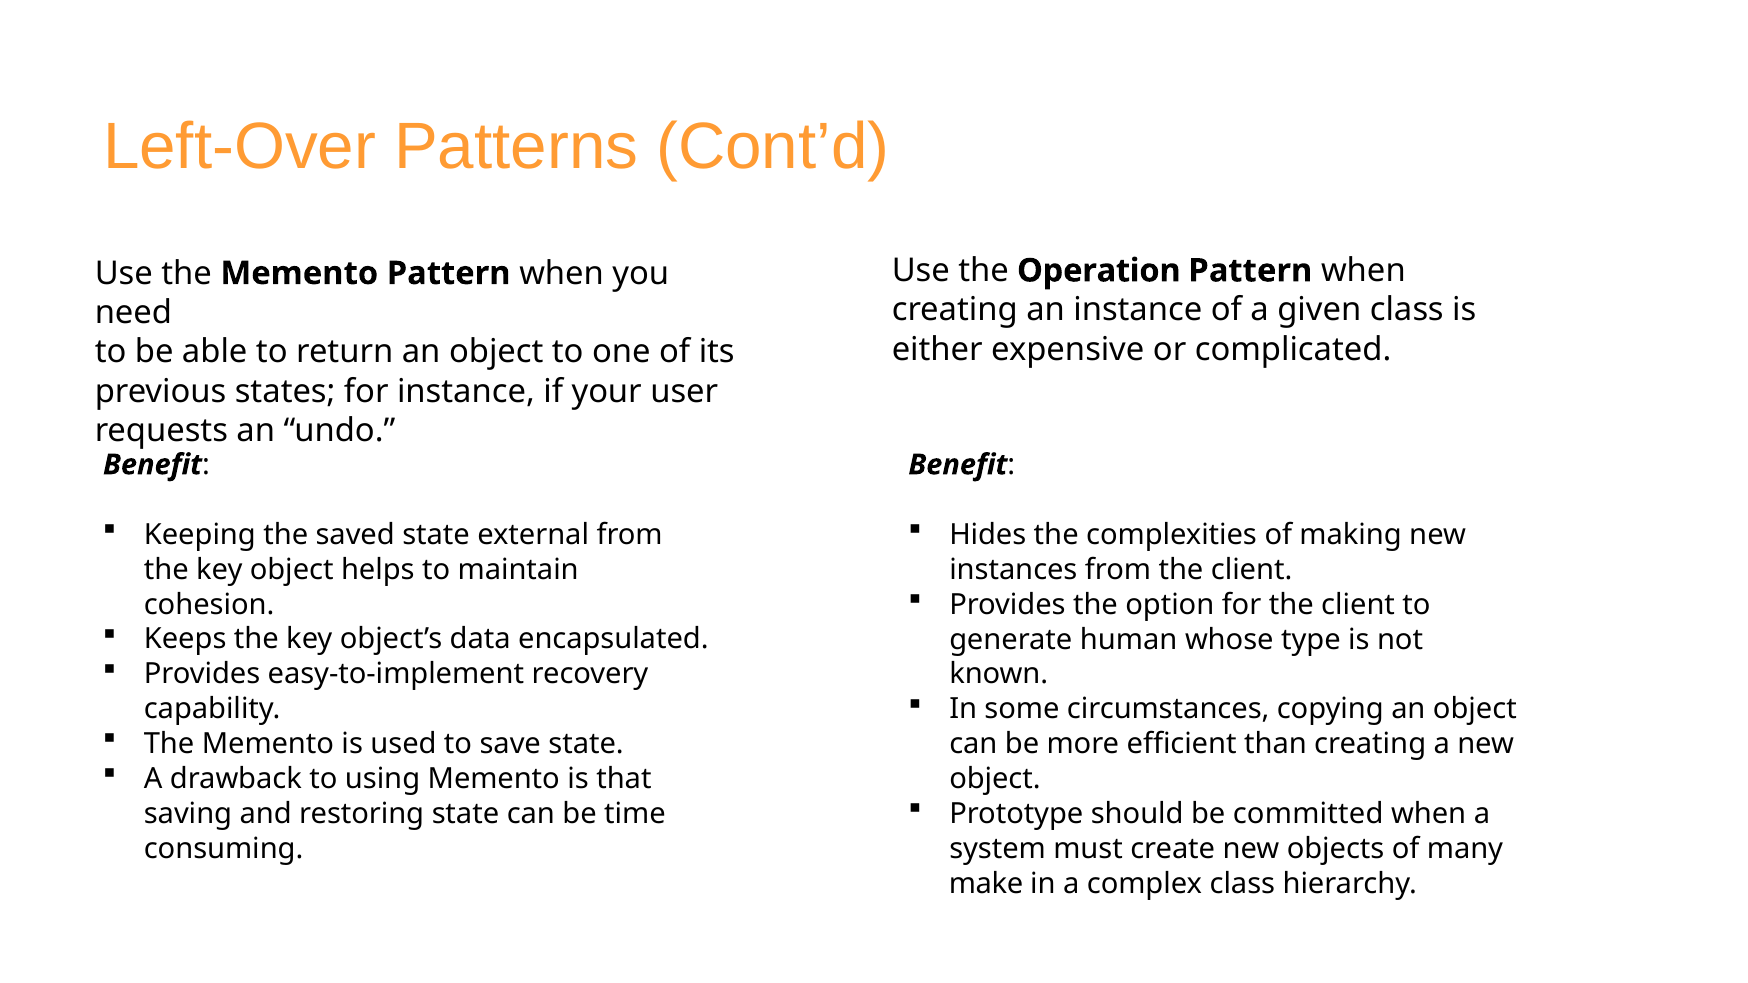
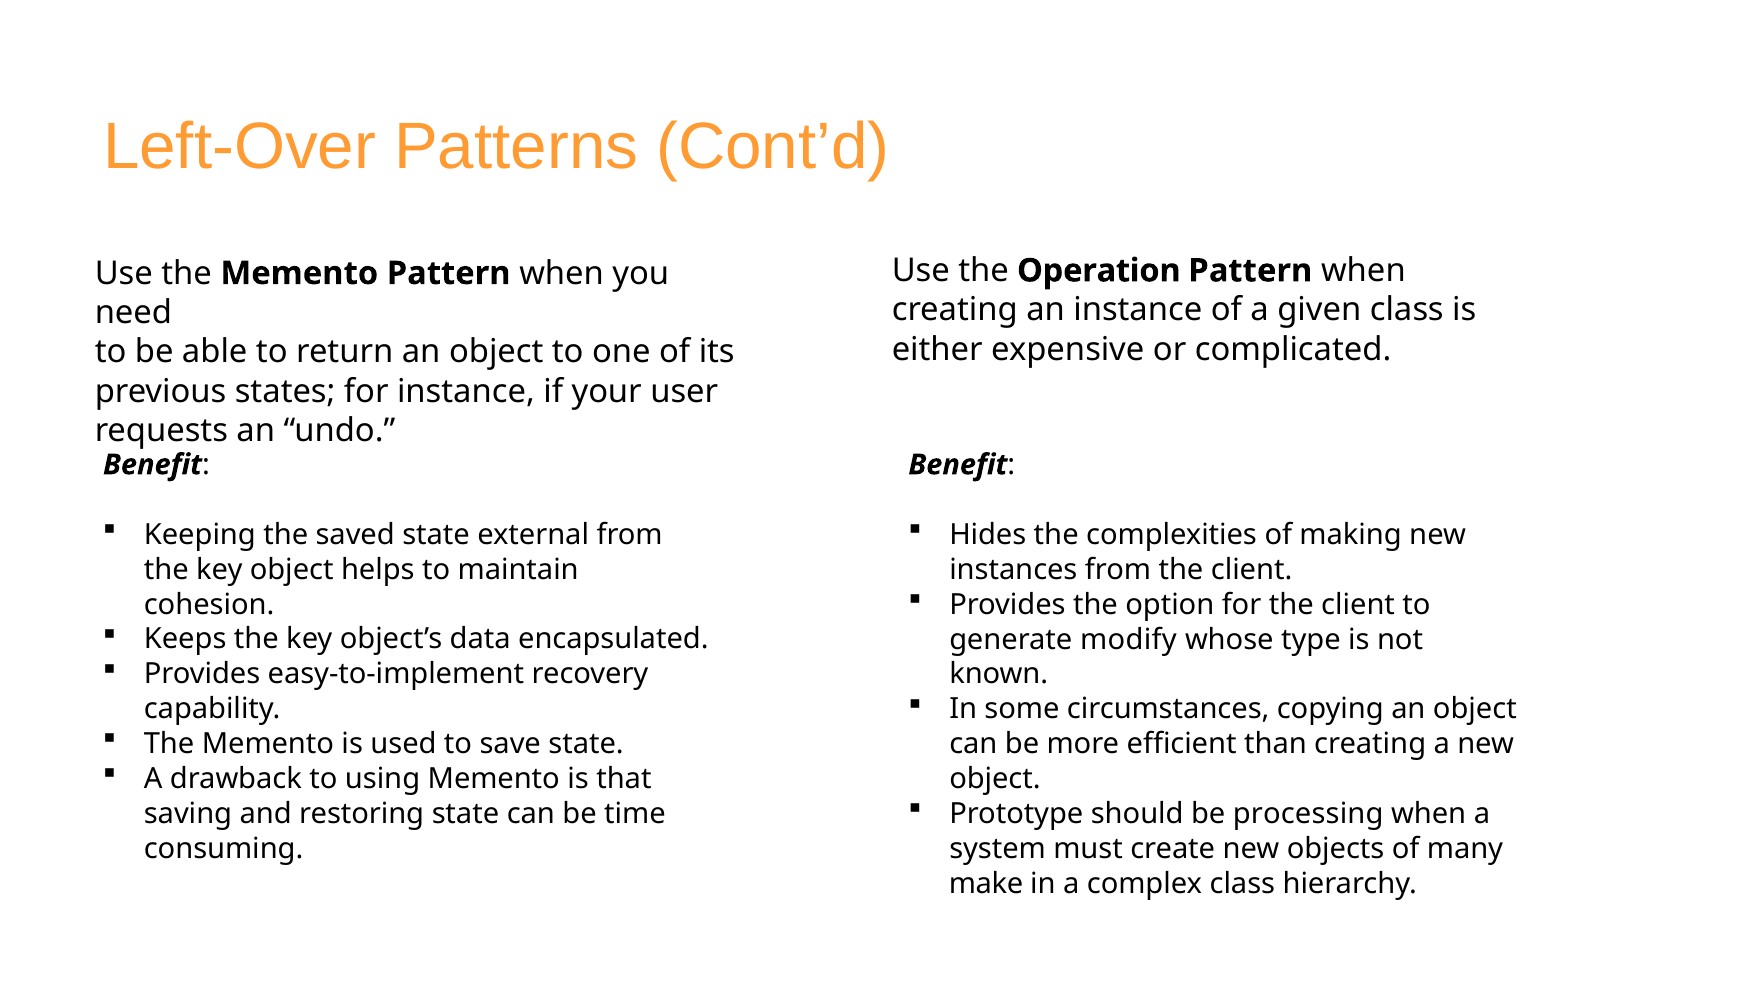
human: human -> modify
committed: committed -> processing
